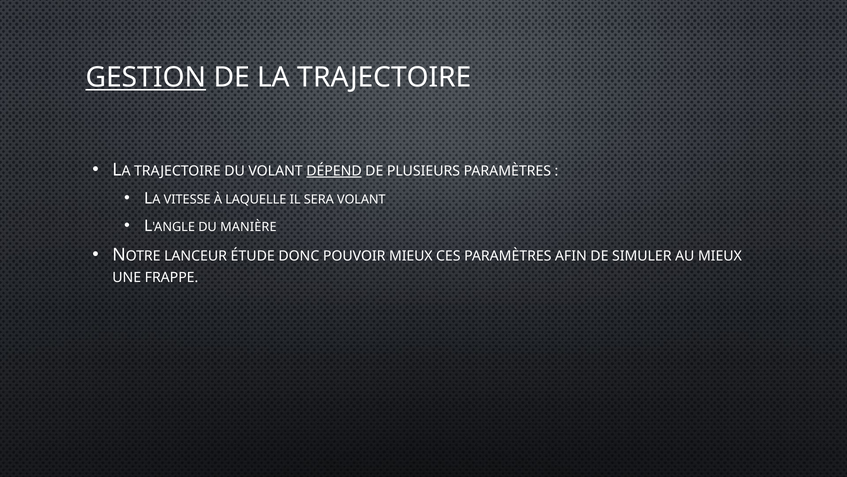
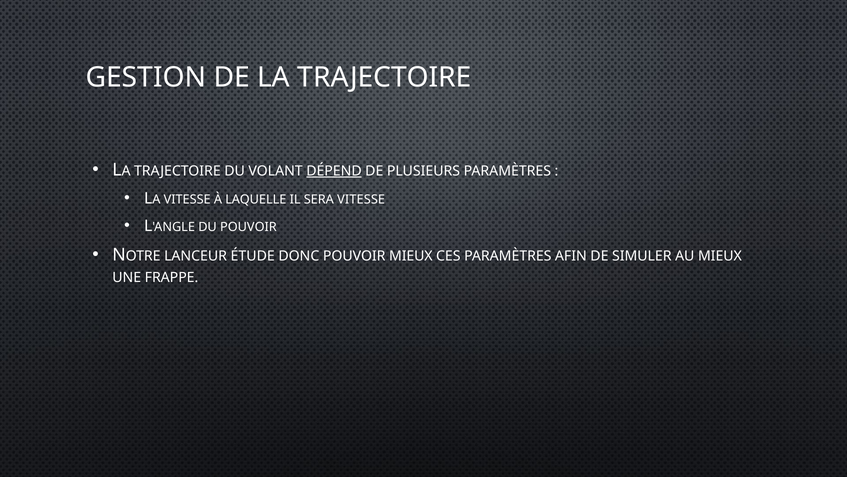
GESTION underline: present -> none
SERA VOLANT: VOLANT -> VITESSE
DU MANIÈRE: MANIÈRE -> POUVOIR
